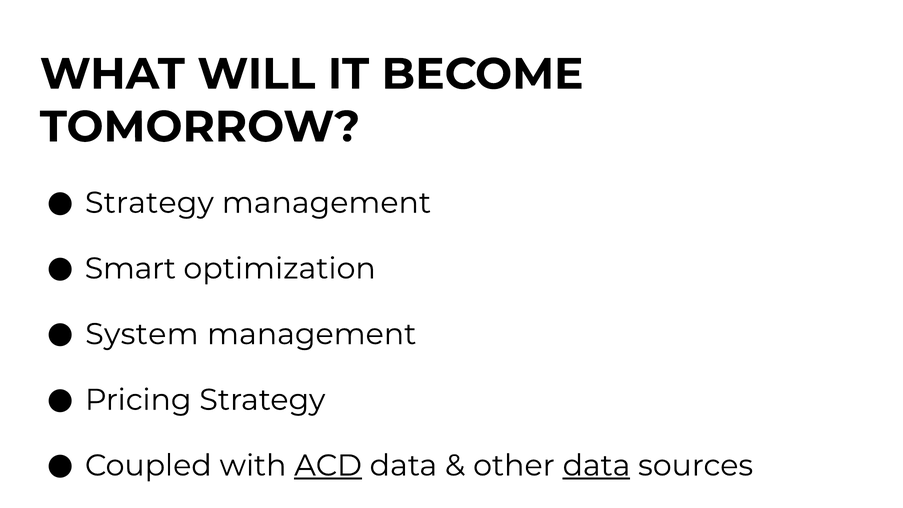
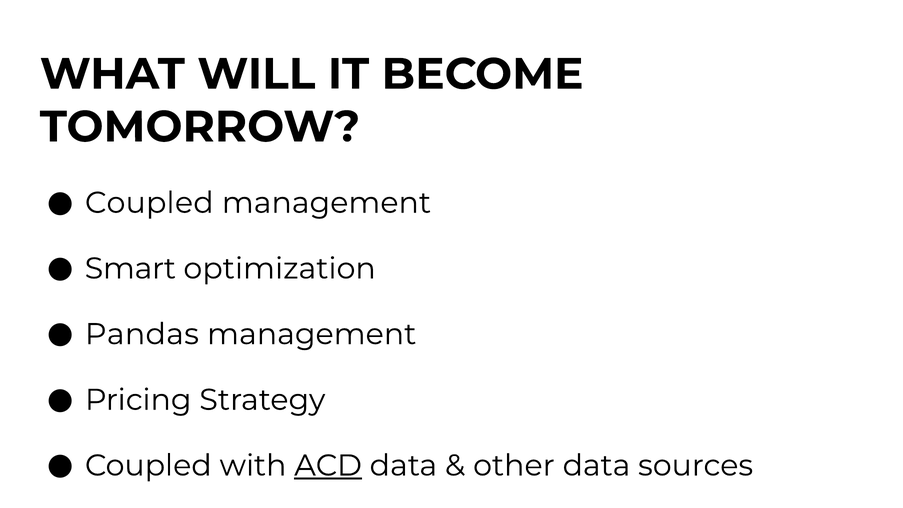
Strategy at (149, 203): Strategy -> Coupled
System: System -> Pandas
data at (597, 466) underline: present -> none
